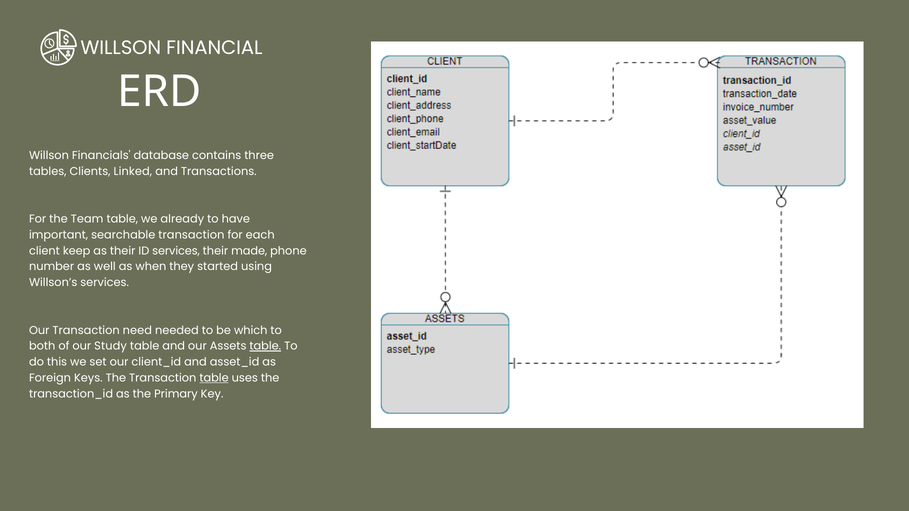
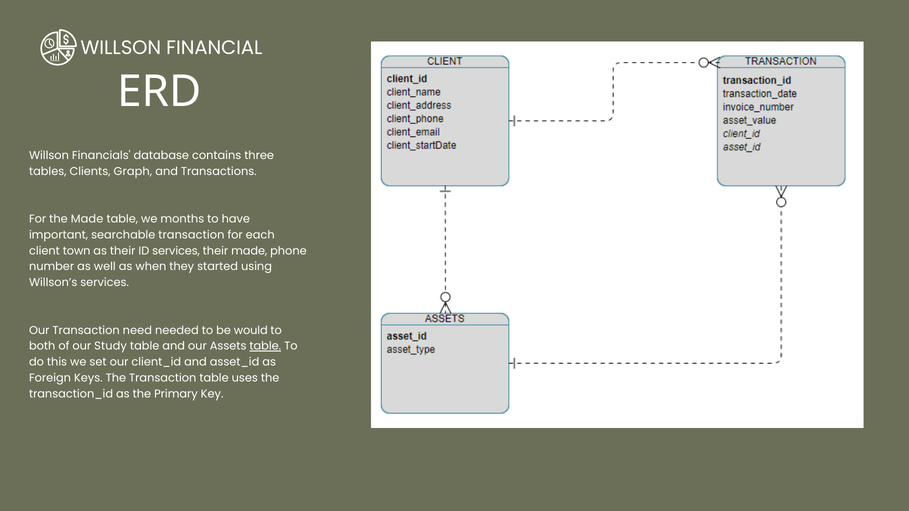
Linked: Linked -> Graph
the Team: Team -> Made
already: already -> months
keep: keep -> town
which: which -> would
table at (214, 378) underline: present -> none
